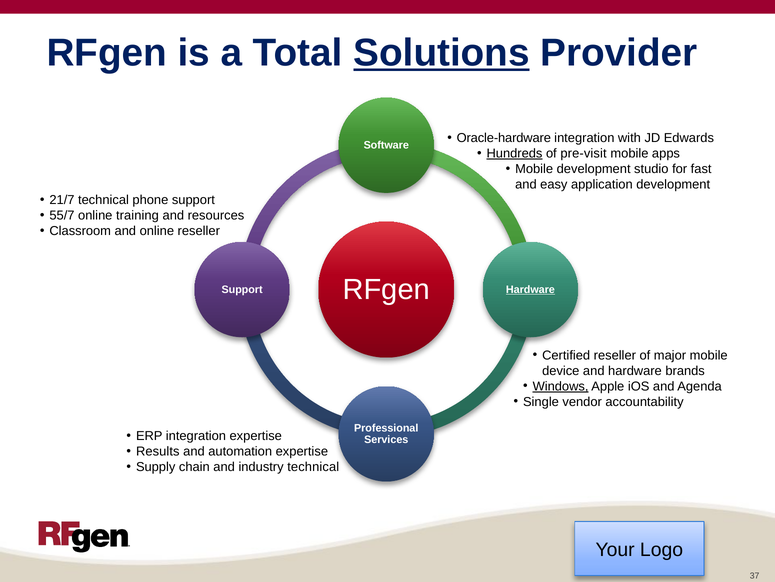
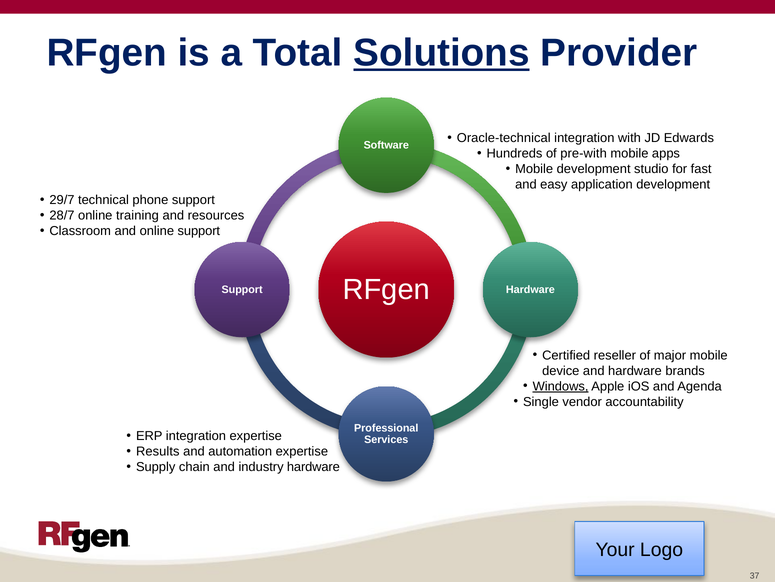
Oracle-hardware: Oracle-hardware -> Oracle-technical
Hundreds underline: present -> none
pre-visit: pre-visit -> pre-with
21/7: 21/7 -> 29/7
55/7: 55/7 -> 28/7
online reseller: reseller -> support
Hardware at (530, 289) underline: present -> none
industry technical: technical -> hardware
